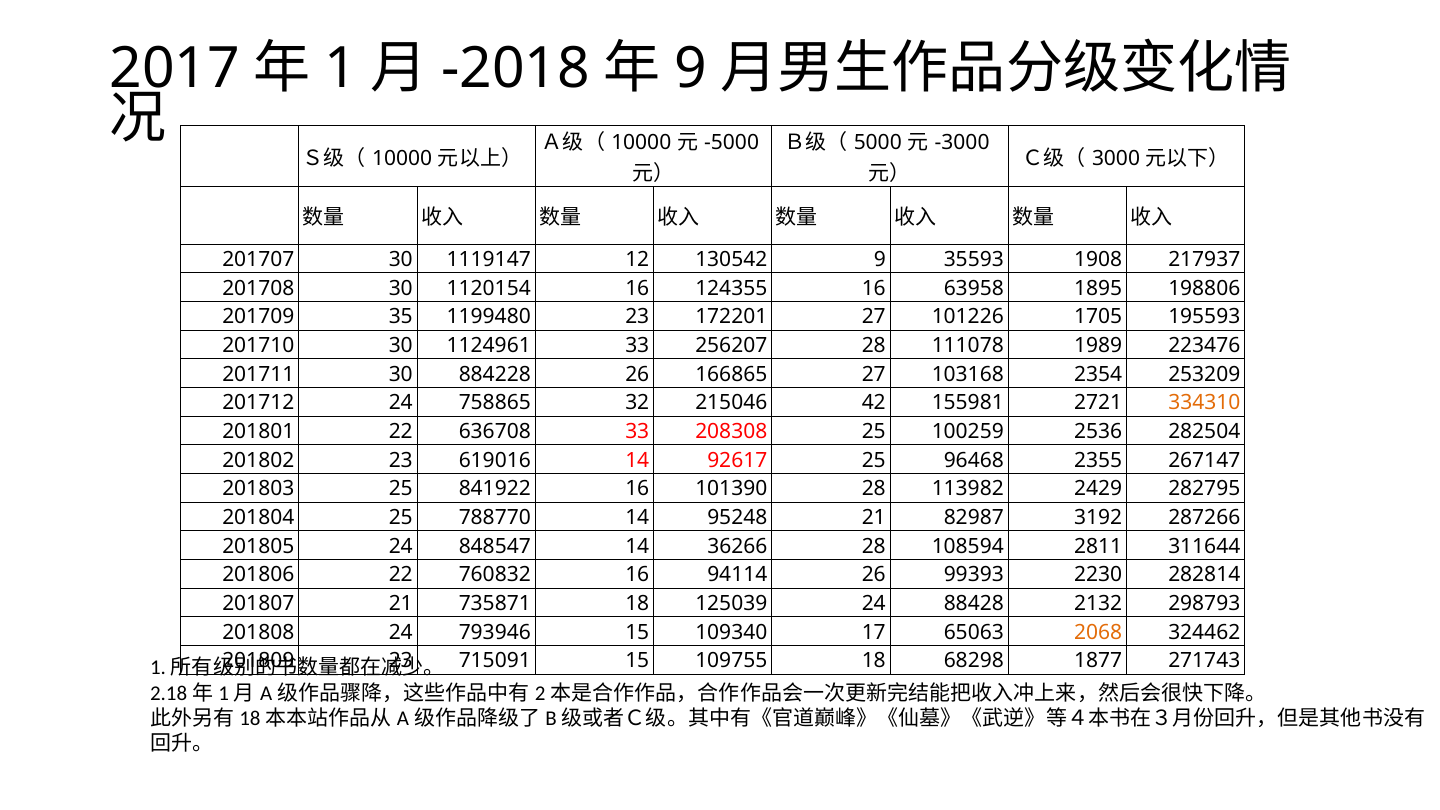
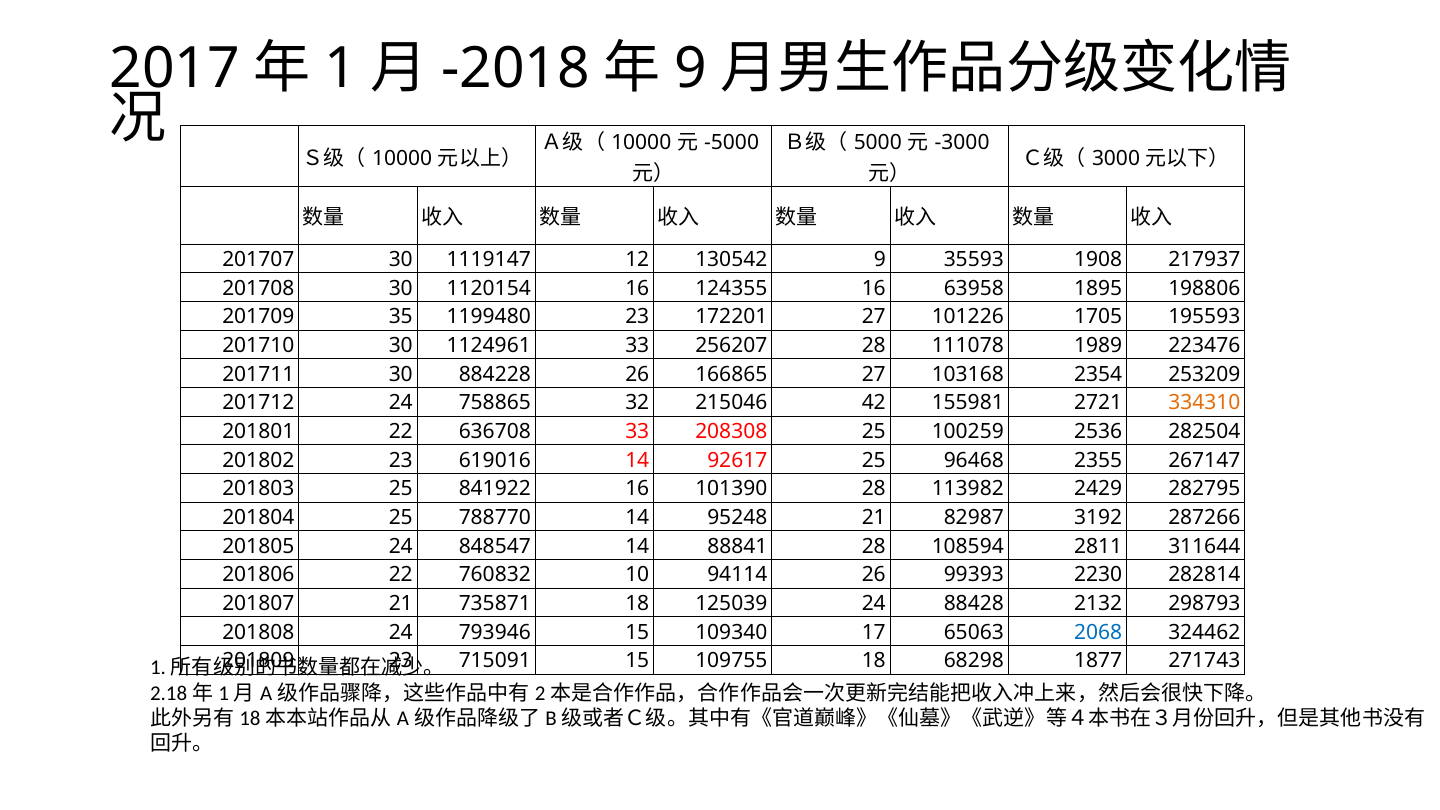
36266: 36266 -> 88841
760832 16: 16 -> 10
2068 colour: orange -> blue
